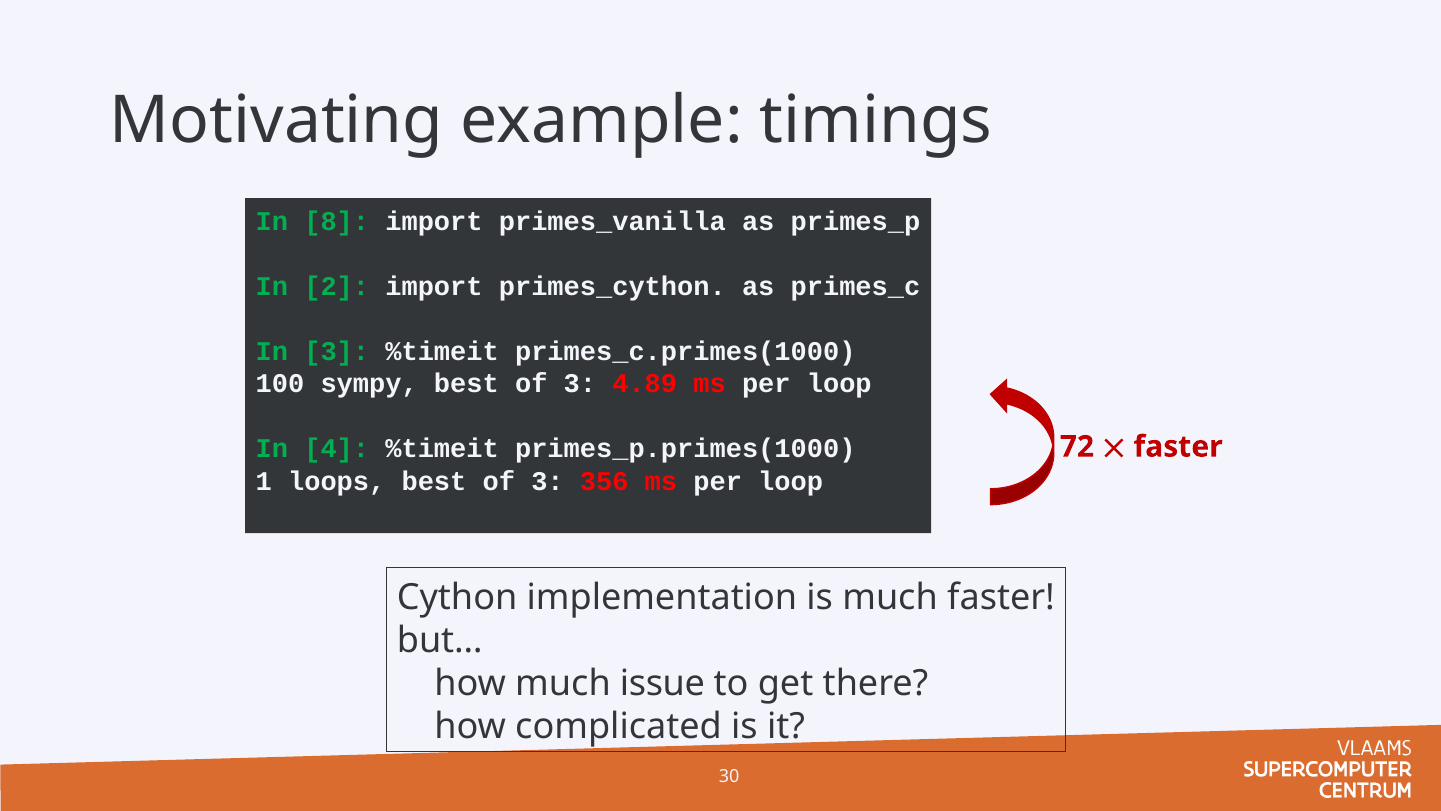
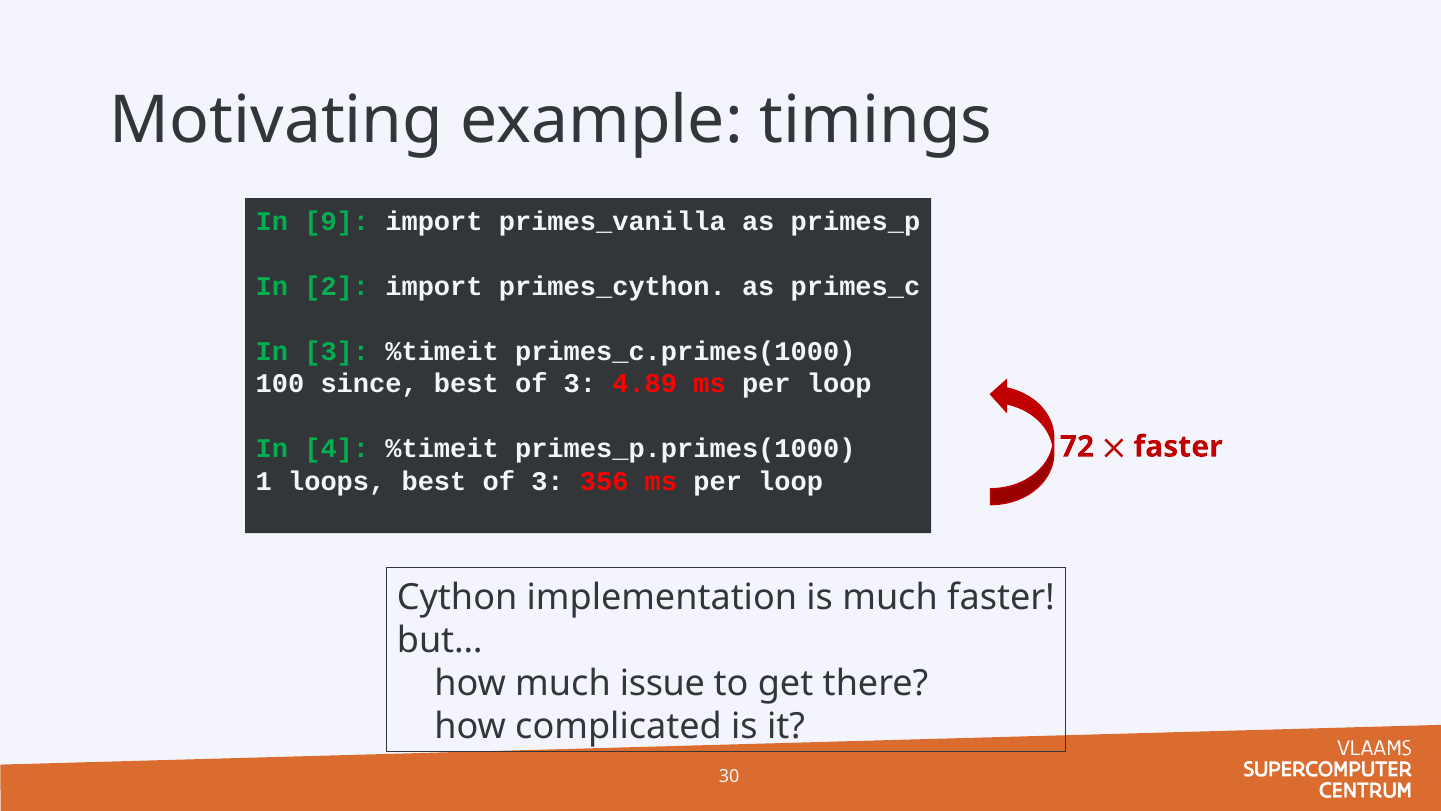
8: 8 -> 9
sympy: sympy -> since
